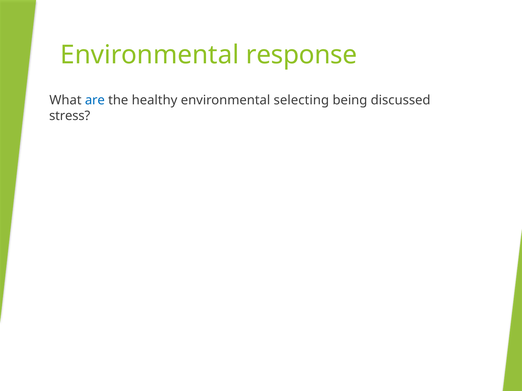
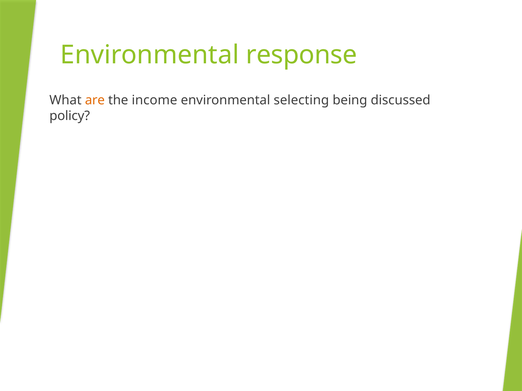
are colour: blue -> orange
healthy: healthy -> income
stress: stress -> policy
